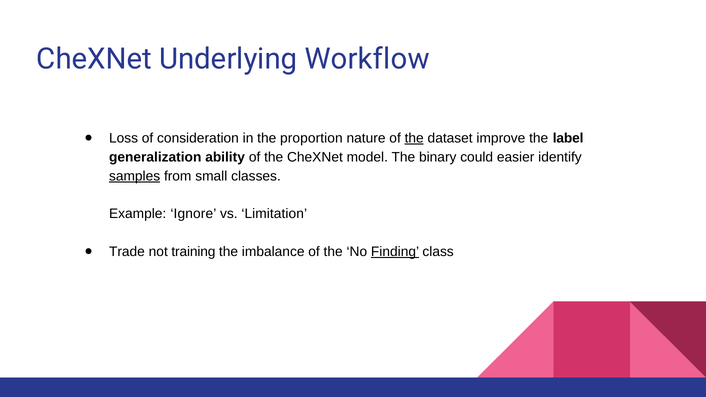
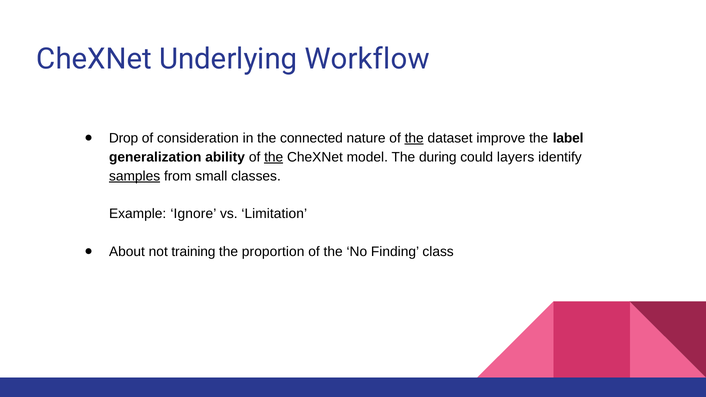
Loss: Loss -> Drop
proportion: proportion -> connected
the at (274, 157) underline: none -> present
binary: binary -> during
easier: easier -> layers
Trade: Trade -> About
imbalance: imbalance -> proportion
Finding underline: present -> none
